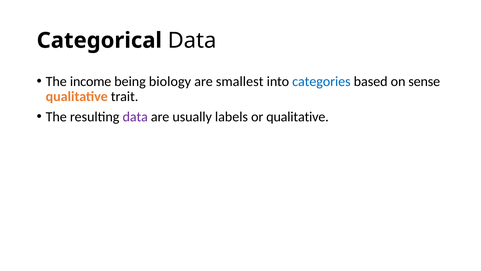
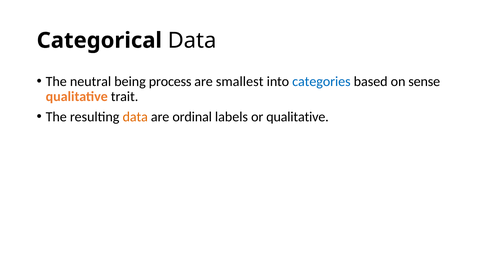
income: income -> neutral
biology: biology -> process
data at (135, 117) colour: purple -> orange
usually: usually -> ordinal
